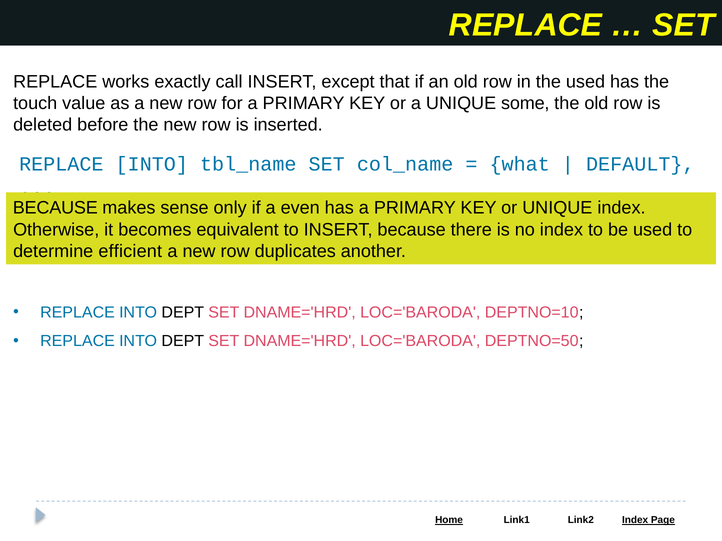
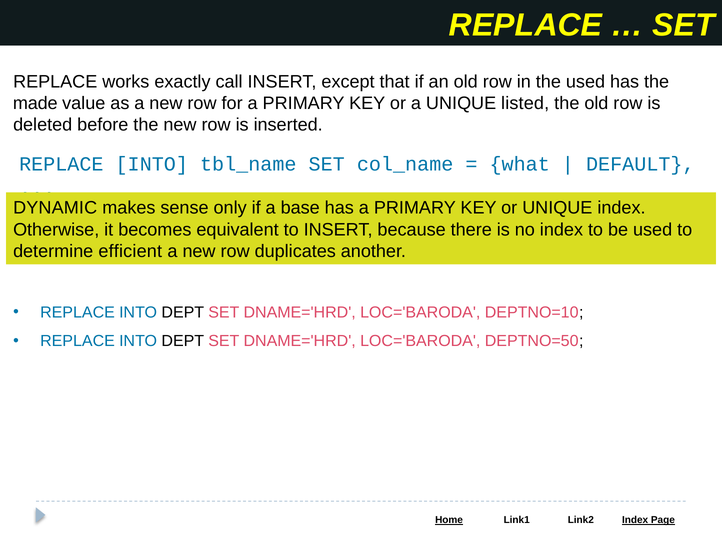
touch: touch -> made
some: some -> listed
BECAUSE at (55, 208): BECAUSE -> DYNAMIC
even: even -> base
